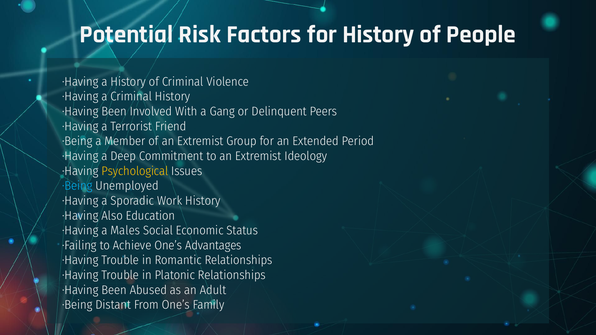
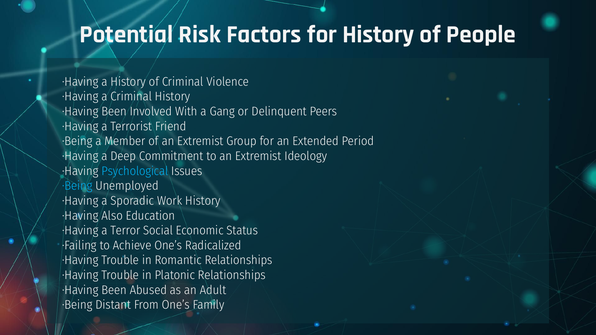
Psychological colour: yellow -> light blue
Males: Males -> Terror
Advantages: Advantages -> Radicalized
